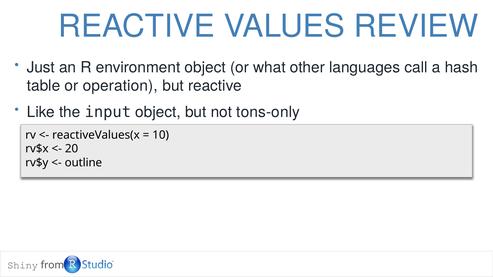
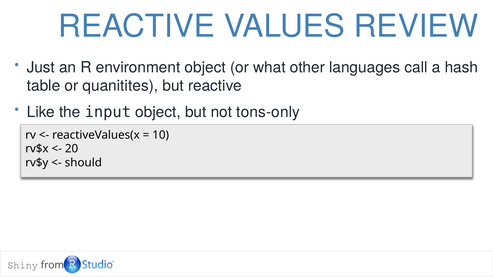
operation: operation -> quanitites
outline: outline -> should
